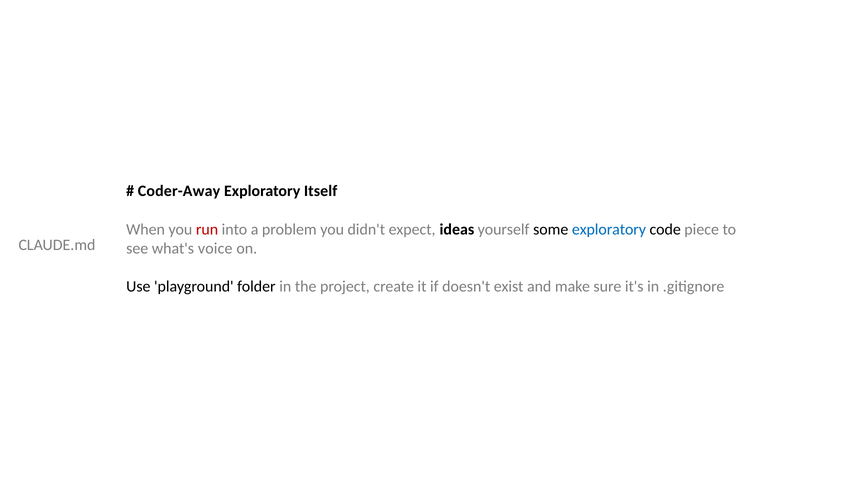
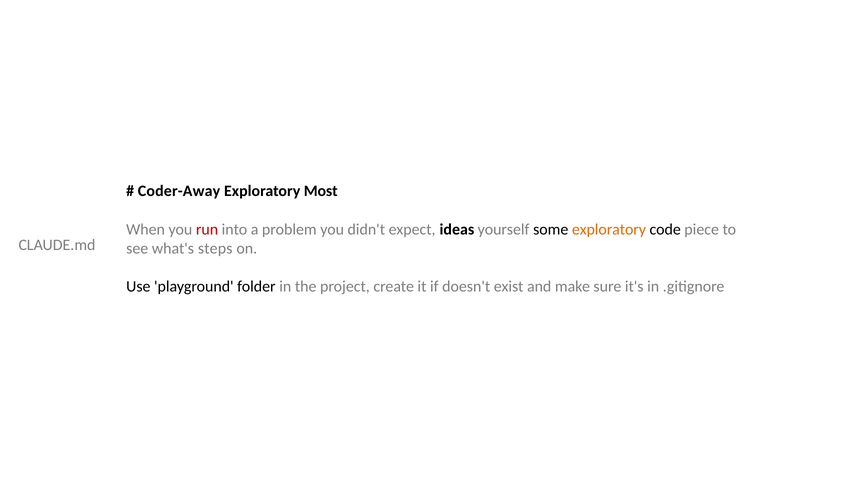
Itself: Itself -> Most
exploratory at (609, 230) colour: blue -> orange
voice: voice -> steps
